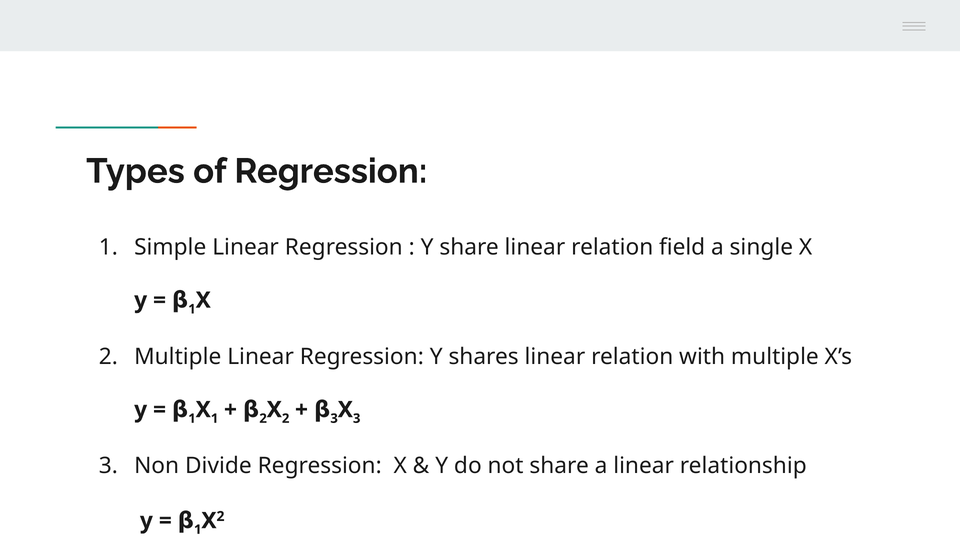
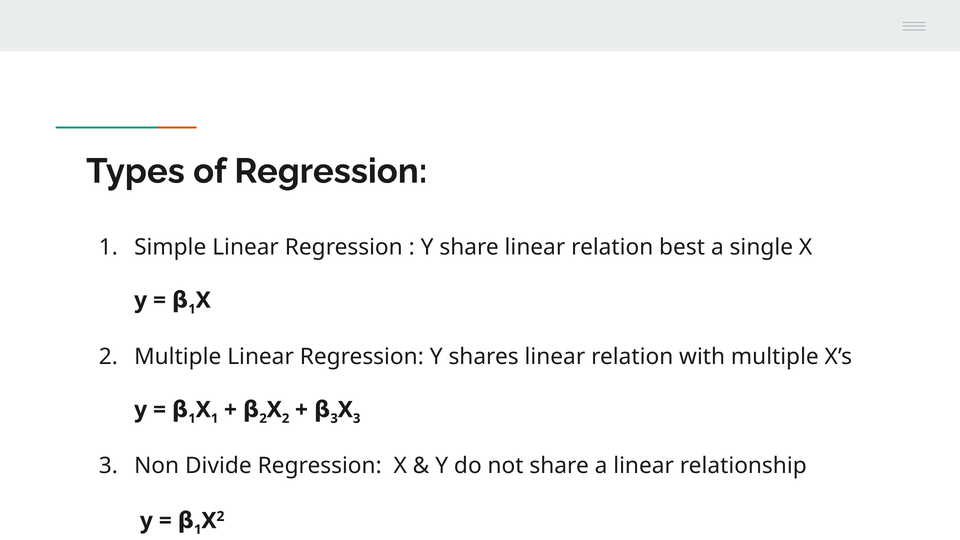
field: field -> best
